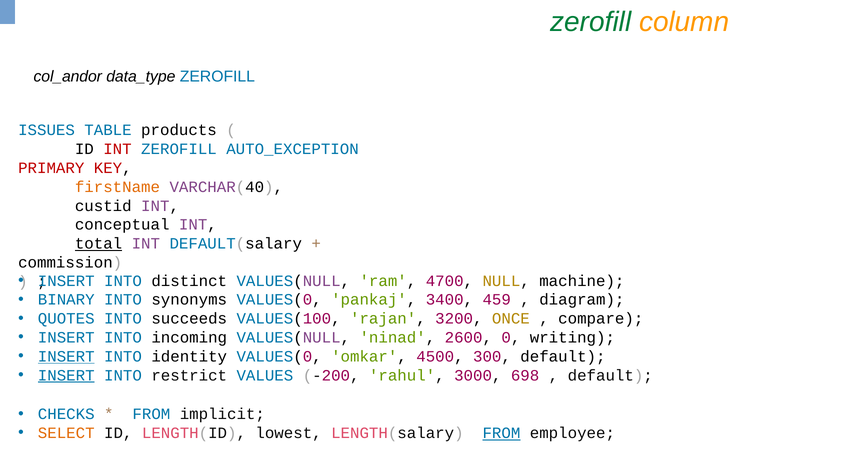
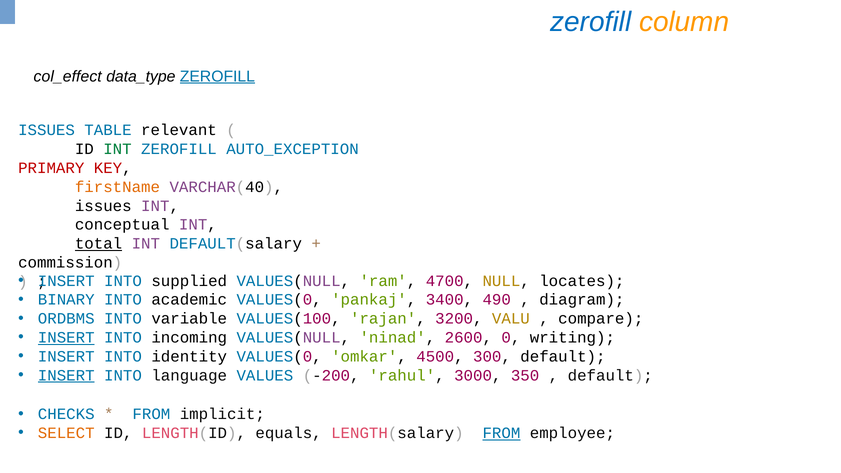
zerofill at (591, 22) colour: green -> blue
col_andor: col_andor -> col_effect
ZEROFILL at (217, 76) underline: none -> present
products: products -> relevant
INT at (117, 149) colour: red -> green
custid at (103, 206): custid -> issues
distinct: distinct -> supplied
machine: machine -> locates
synonyms: synonyms -> academic
459: 459 -> 490
QUOTES: QUOTES -> ORDBMS
succeeds: succeeds -> variable
ONCE: ONCE -> VALU
INSERT at (66, 338) underline: none -> present
INSERT at (66, 357) underline: present -> none
restrict: restrict -> language
698: 698 -> 350
lowest: lowest -> equals
